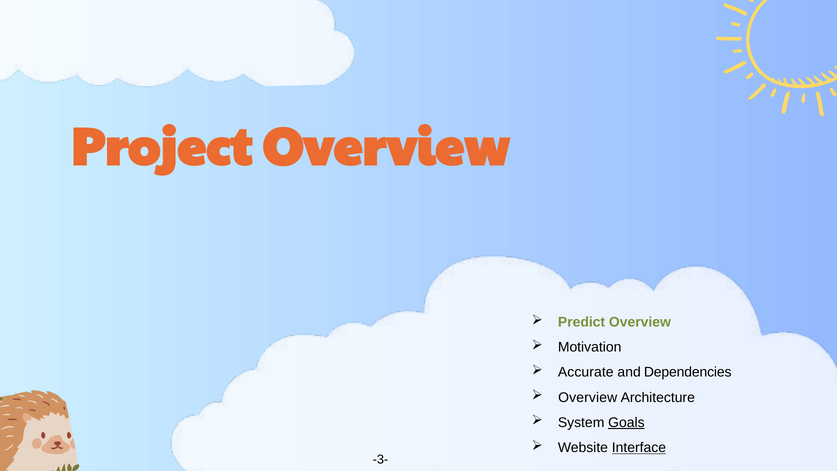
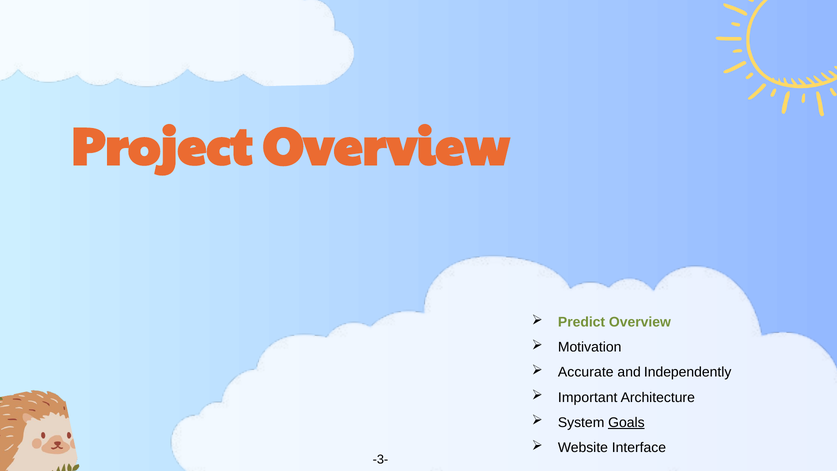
Dependencies: Dependencies -> Independently
Overview at (588, 397): Overview -> Important
Interface underline: present -> none
